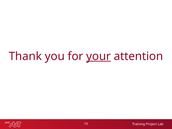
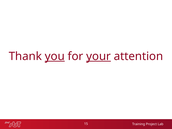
you underline: none -> present
